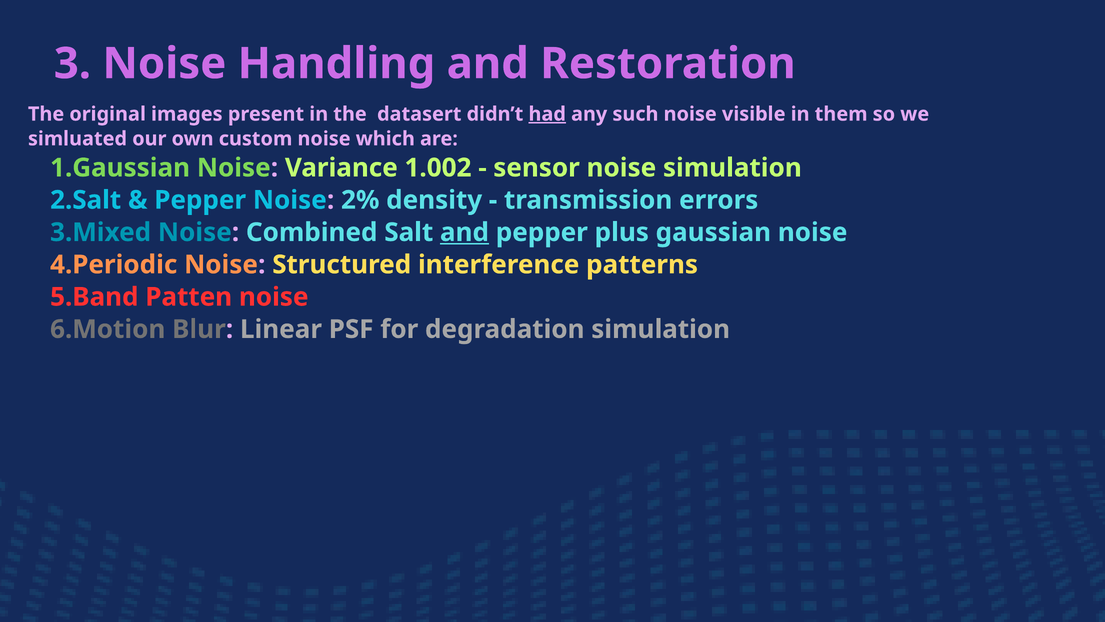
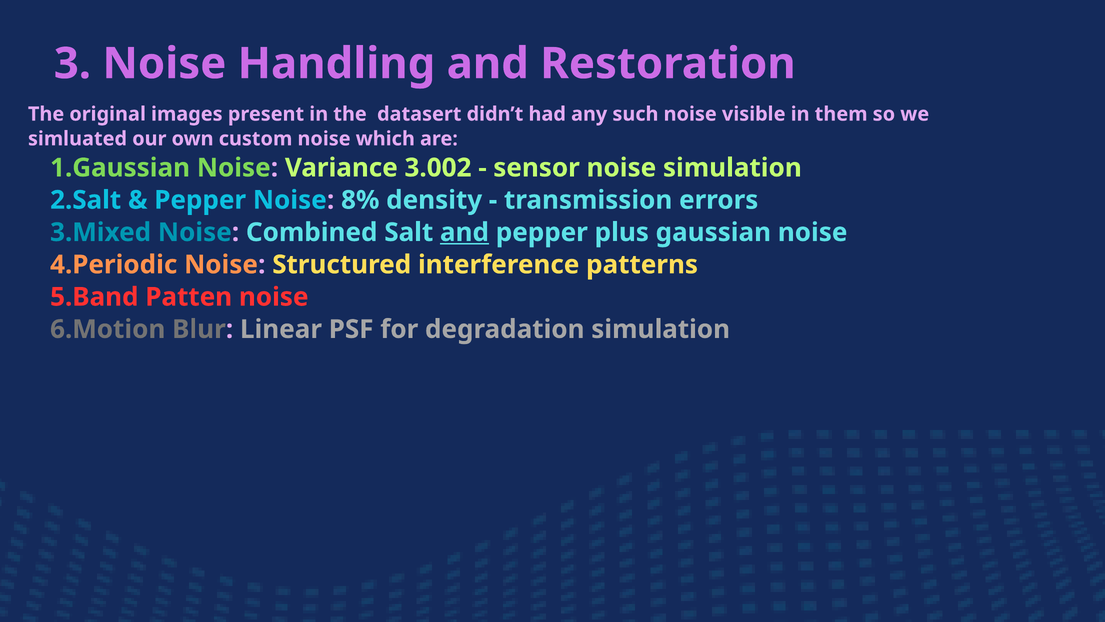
had underline: present -> none
1.002: 1.002 -> 3.002
2%: 2% -> 8%
